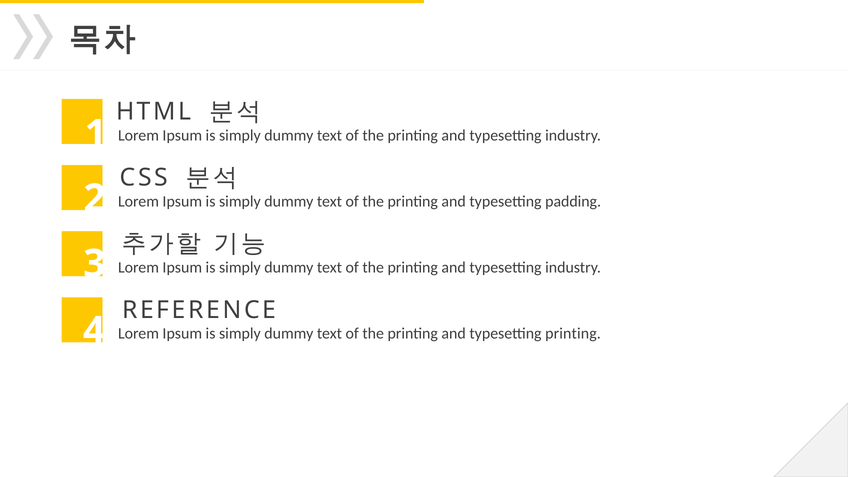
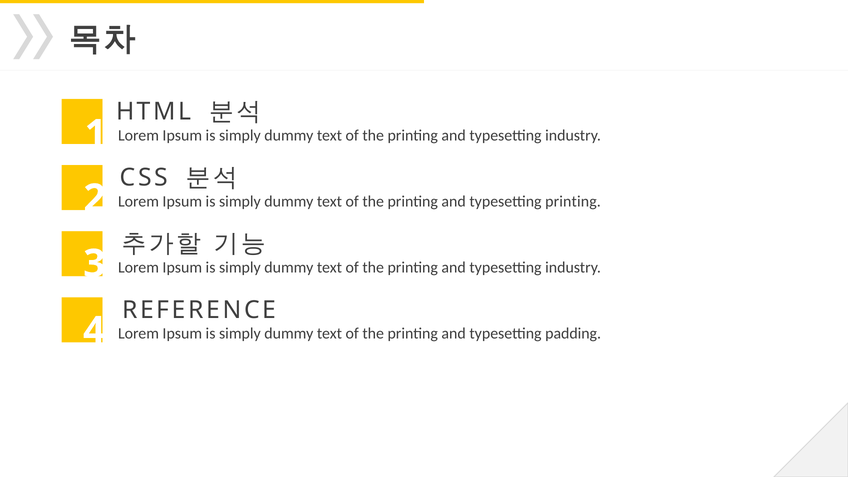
typesetting padding: padding -> printing
typesetting printing: printing -> padding
